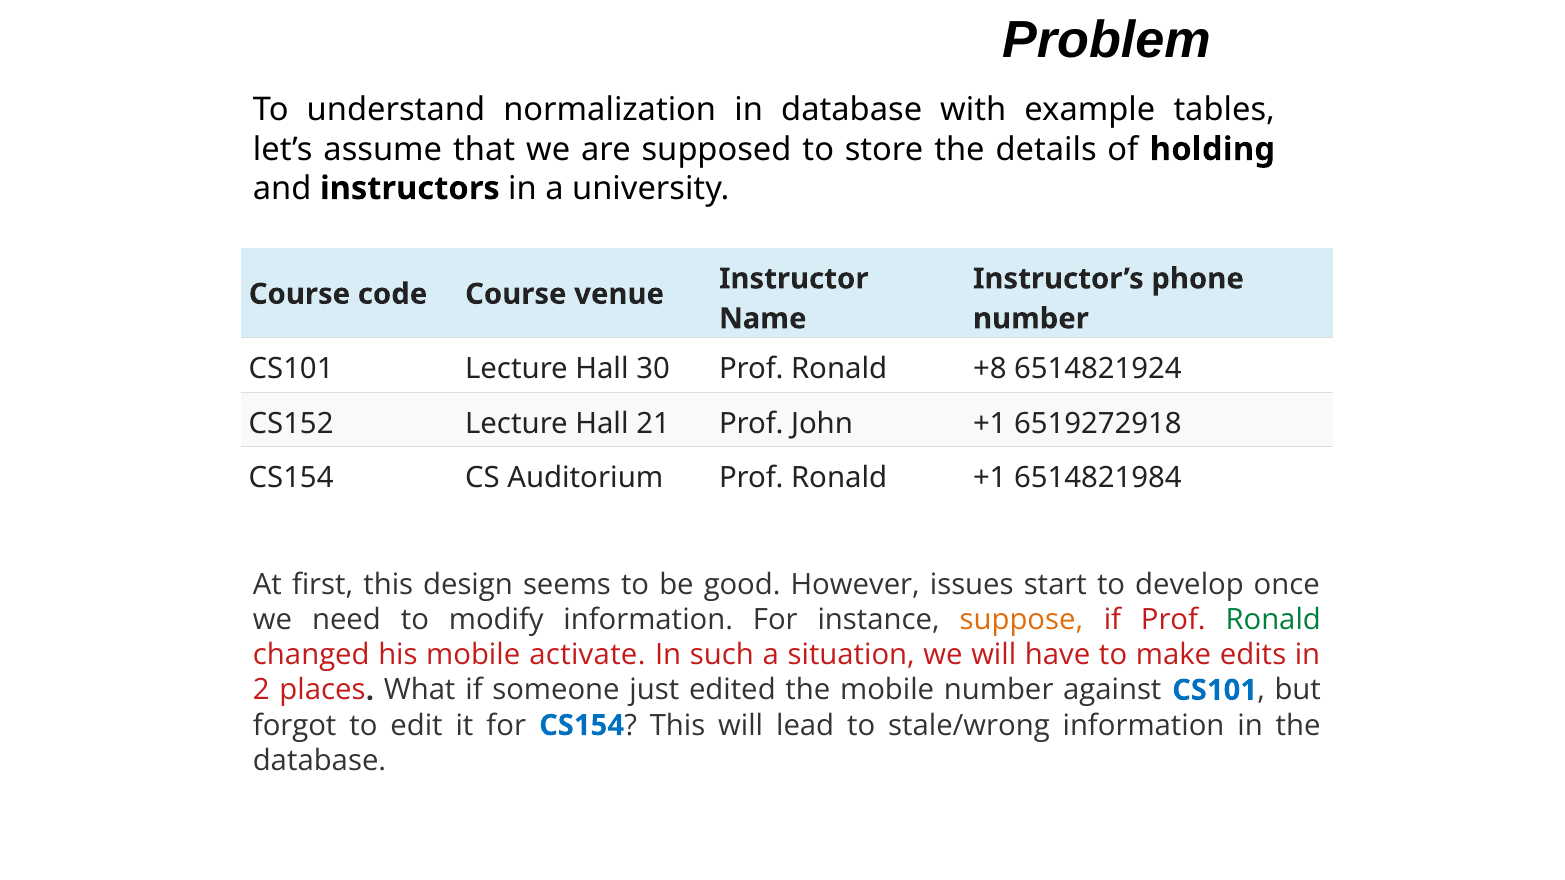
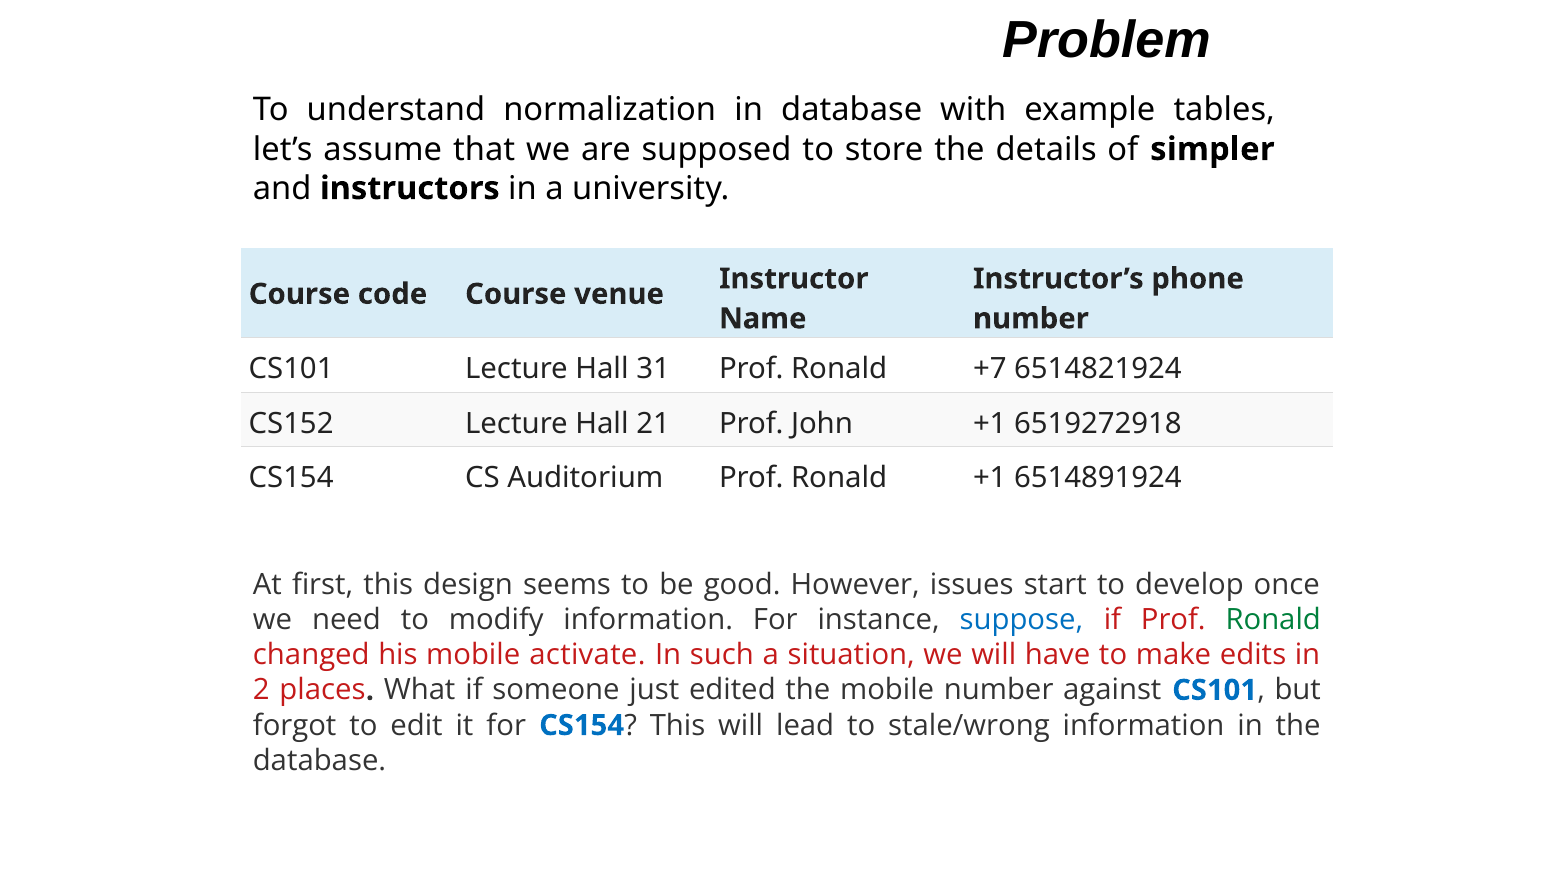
holding: holding -> simpler
30: 30 -> 31
+8: +8 -> +7
6514821984: 6514821984 -> 6514891924
suppose colour: orange -> blue
